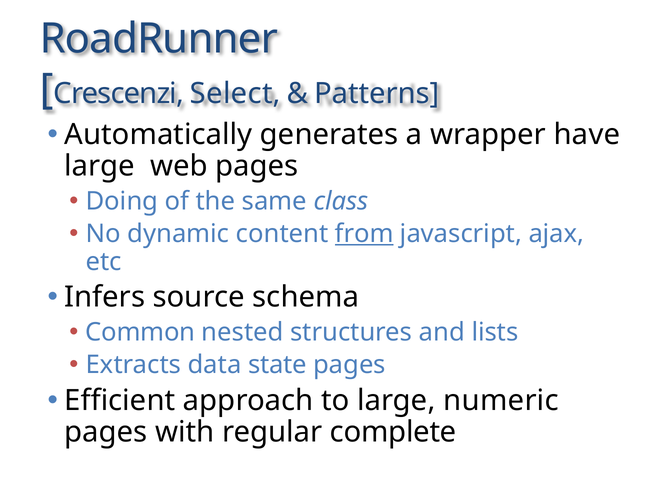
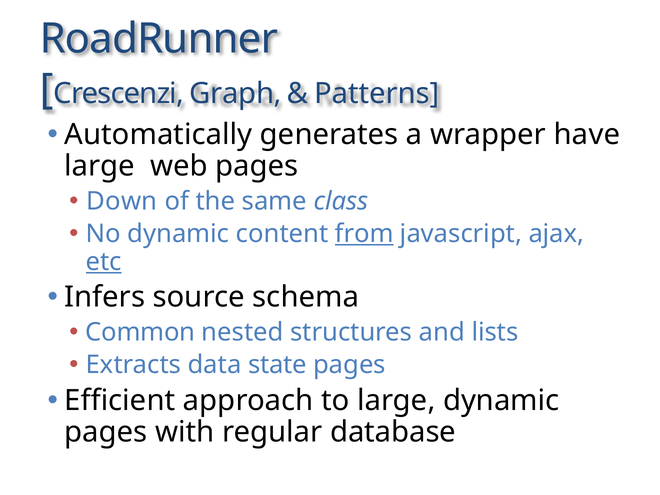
Select: Select -> Graph
Doing: Doing -> Down
etc underline: none -> present
large numeric: numeric -> dynamic
complete: complete -> database
